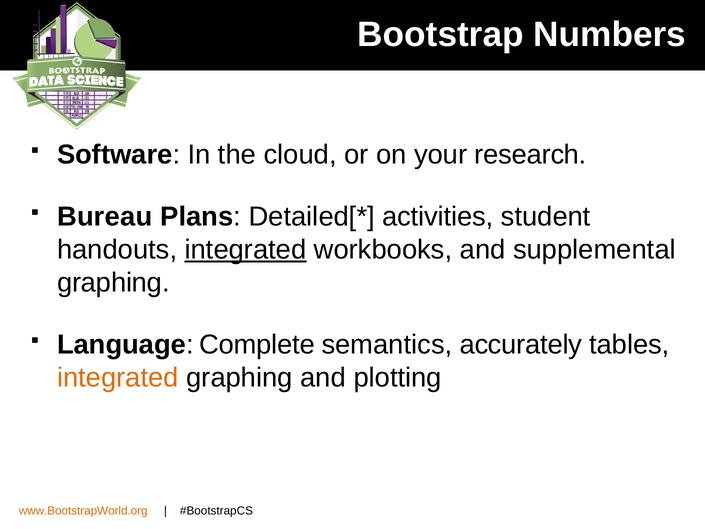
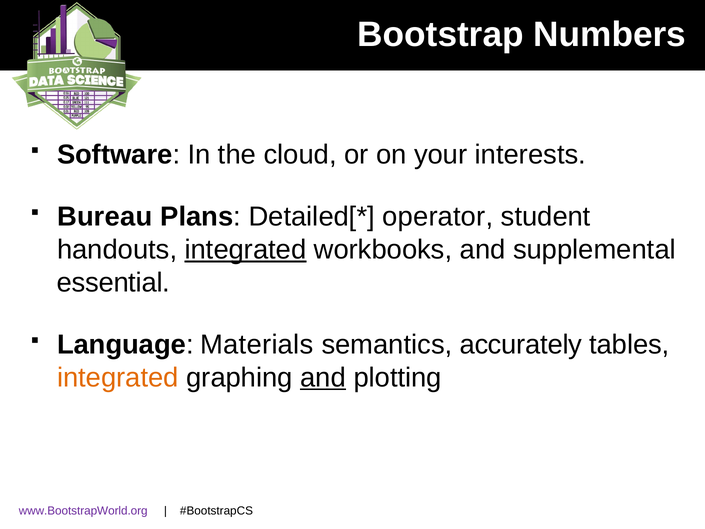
research: research -> interests
activities: activities -> operator
graphing at (113, 282): graphing -> essential
Complete: Complete -> Materials
and at (323, 377) underline: none -> present
www.BootstrapWorld.org colour: orange -> purple
